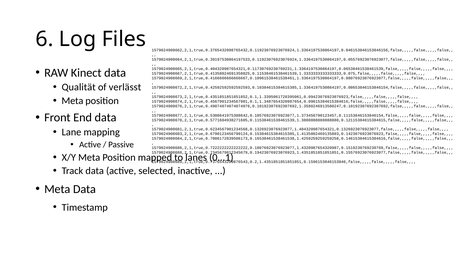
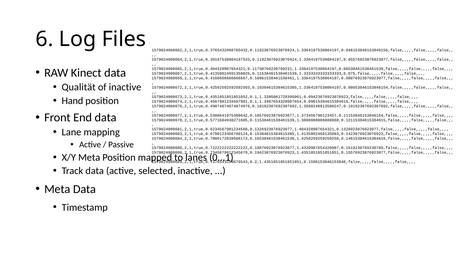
of verlässt: verlässt -> inactive
Meta at (72, 101): Meta -> Hand
